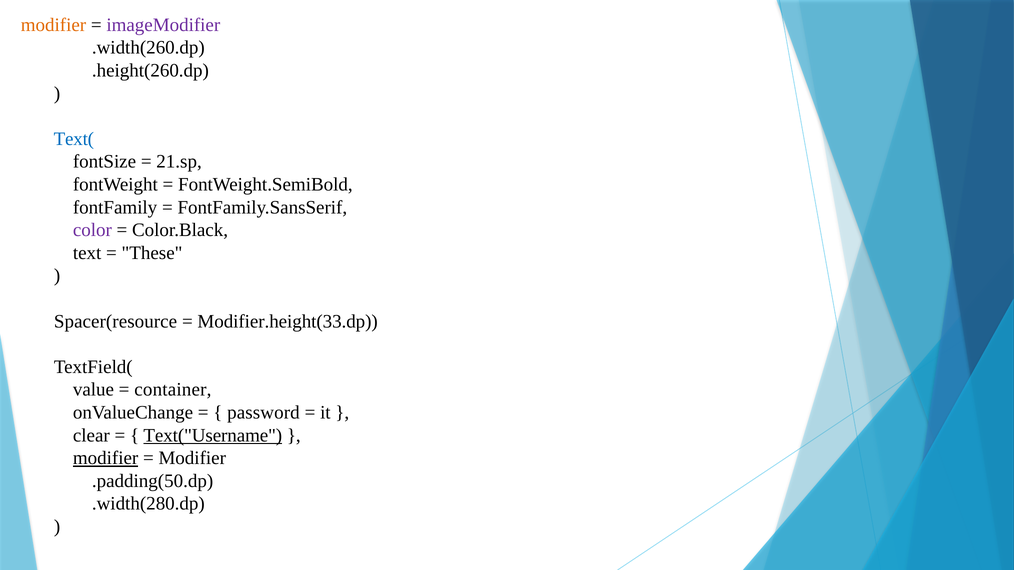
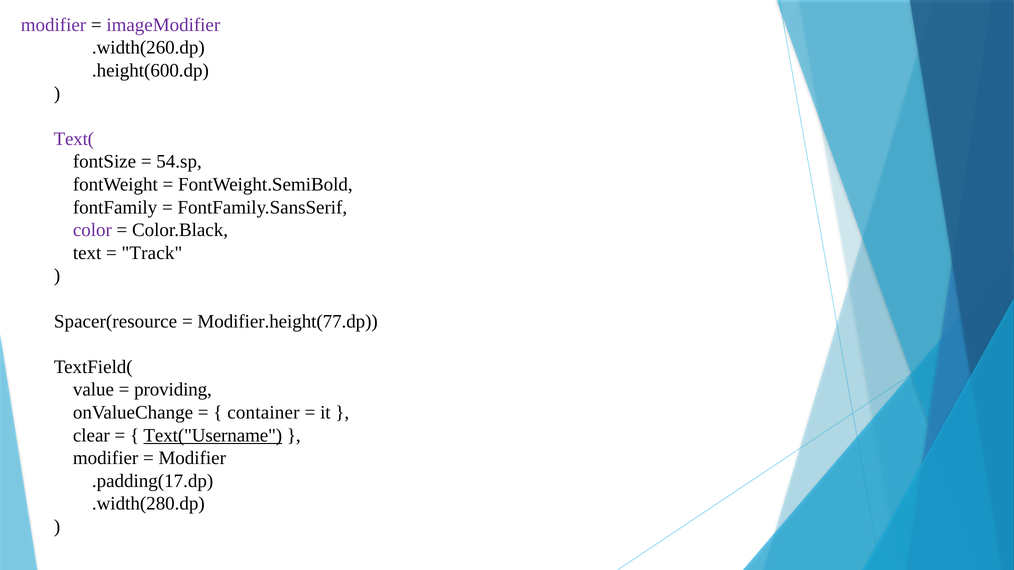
modifier at (53, 25) colour: orange -> purple
.height(260.dp: .height(260.dp -> .height(600.dp
Text( colour: blue -> purple
21.sp: 21.sp -> 54.sp
These: These -> Track
Modifier.height(33.dp: Modifier.height(33.dp -> Modifier.height(77.dp
container: container -> providing
password: password -> container
modifier at (106, 458) underline: present -> none
.padding(50.dp: .padding(50.dp -> .padding(17.dp
